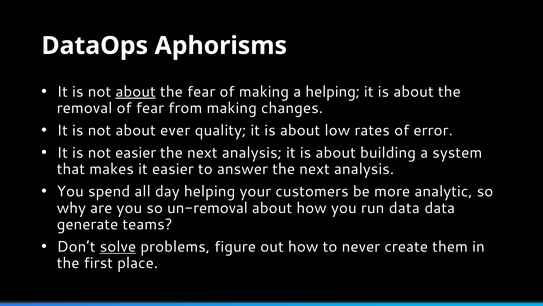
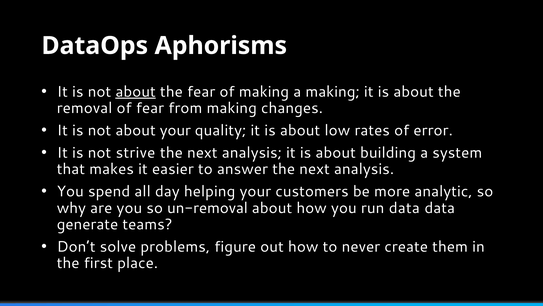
a helping: helping -> making
about ever: ever -> your
not easier: easier -> strive
solve underline: present -> none
